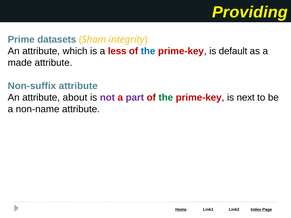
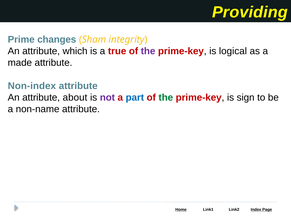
datasets: datasets -> changes
less: less -> true
the at (148, 51) colour: blue -> purple
default: default -> logical
Non-suffix: Non-suffix -> Non-index
part colour: purple -> blue
next: next -> sign
